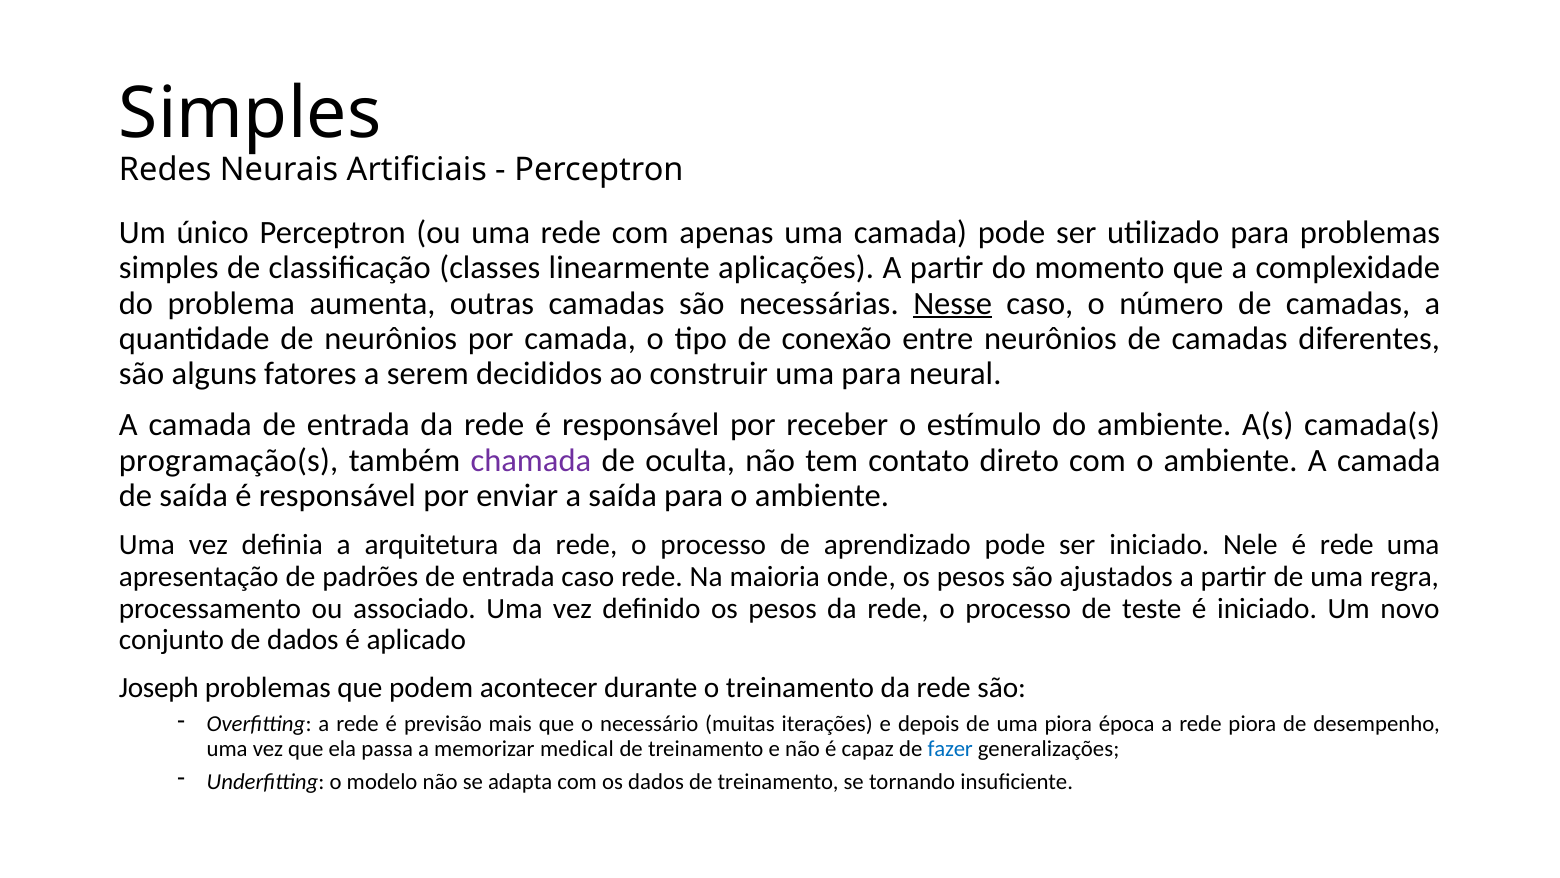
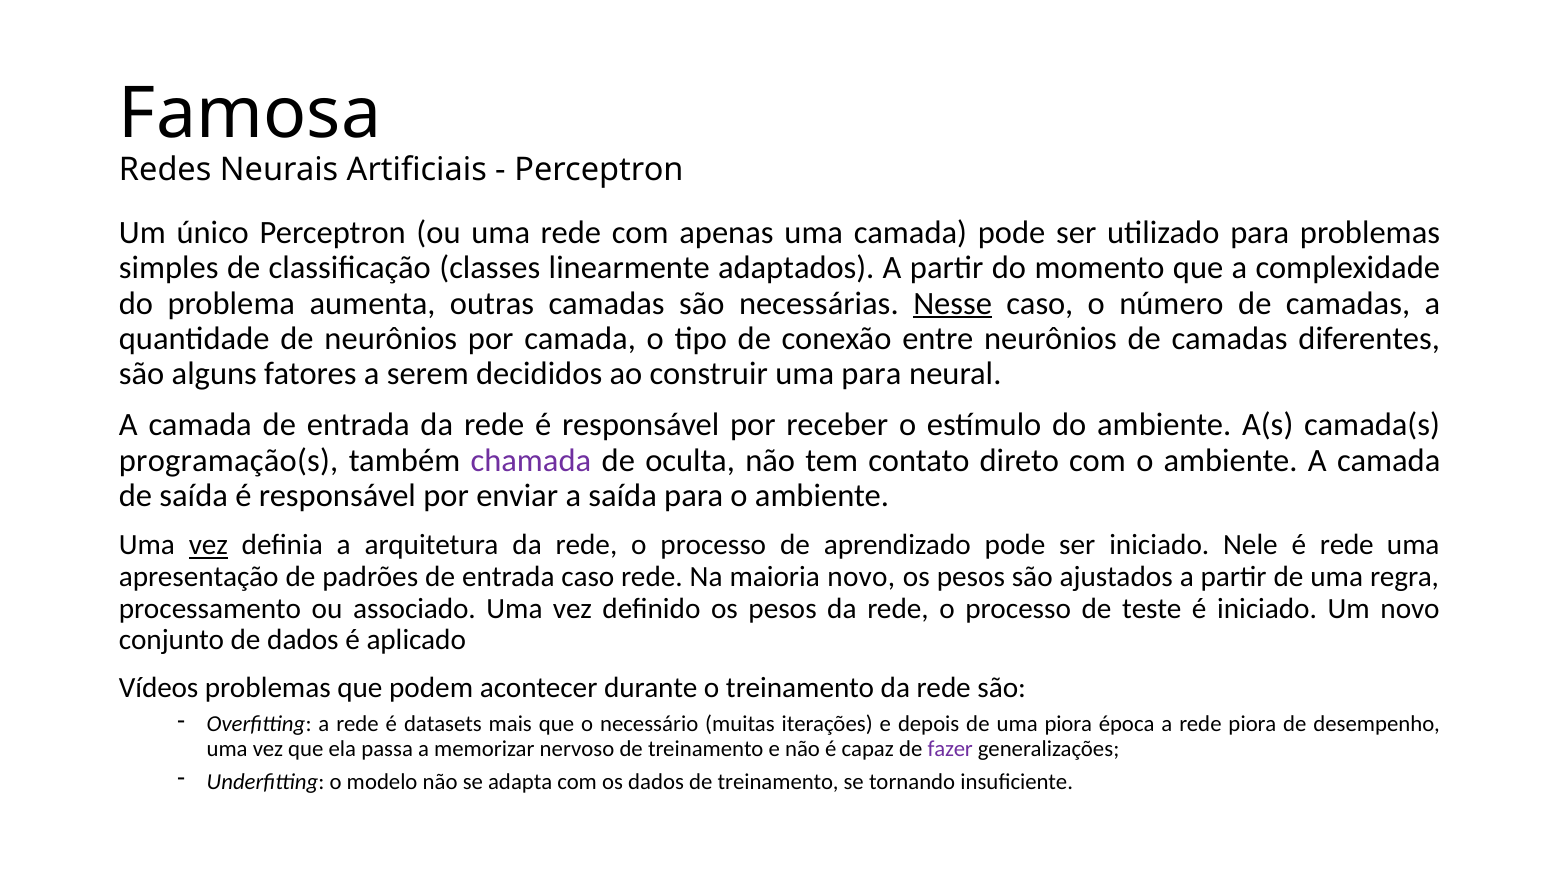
Simples at (250, 113): Simples -> Famosa
aplicações: aplicações -> adaptados
vez at (208, 545) underline: none -> present
maioria onde: onde -> novo
Joseph: Joseph -> Vídeos
previsão: previsão -> datasets
medical: medical -> nervoso
fazer colour: blue -> purple
